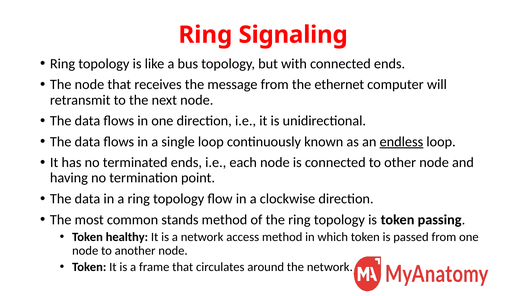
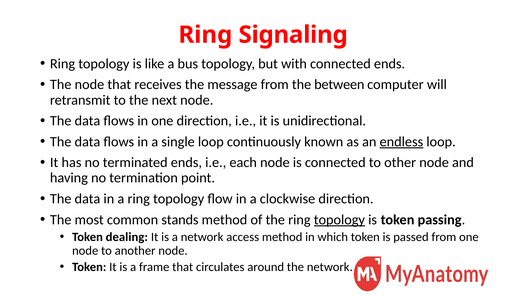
ethernet: ethernet -> between
topology at (339, 220) underline: none -> present
healthy: healthy -> dealing
